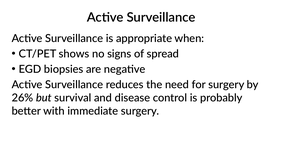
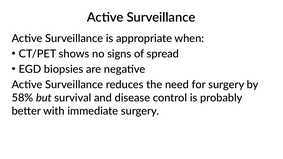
26%: 26% -> 58%
